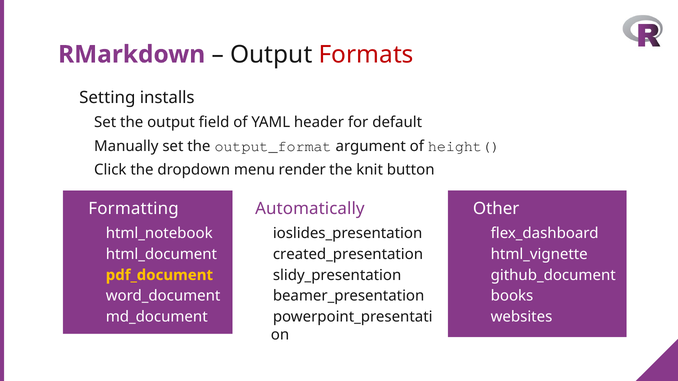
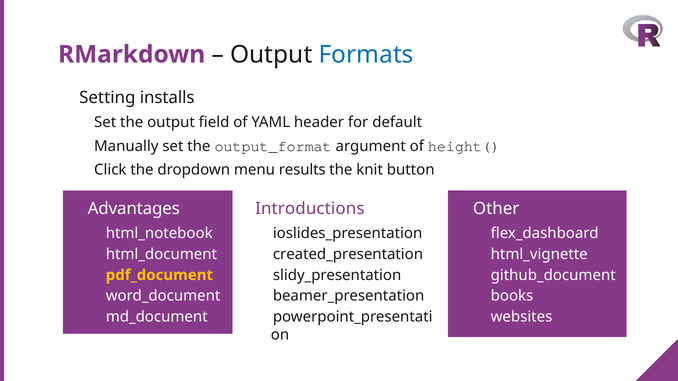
Formats colour: red -> blue
render: render -> results
Formatting: Formatting -> Advantages
Automatically: Automatically -> Introductions
